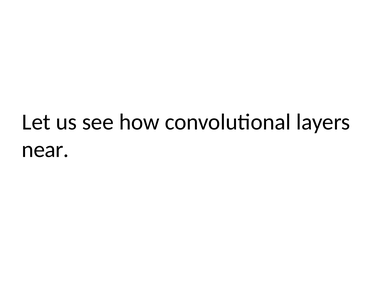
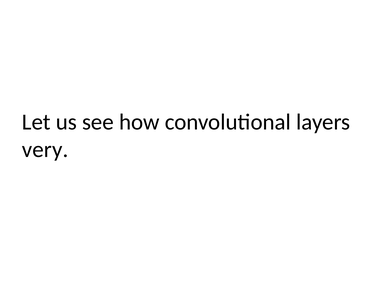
near: near -> very
